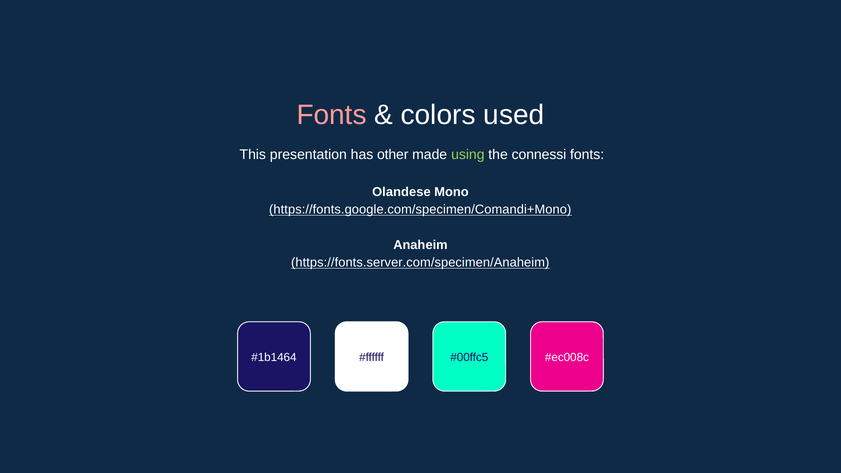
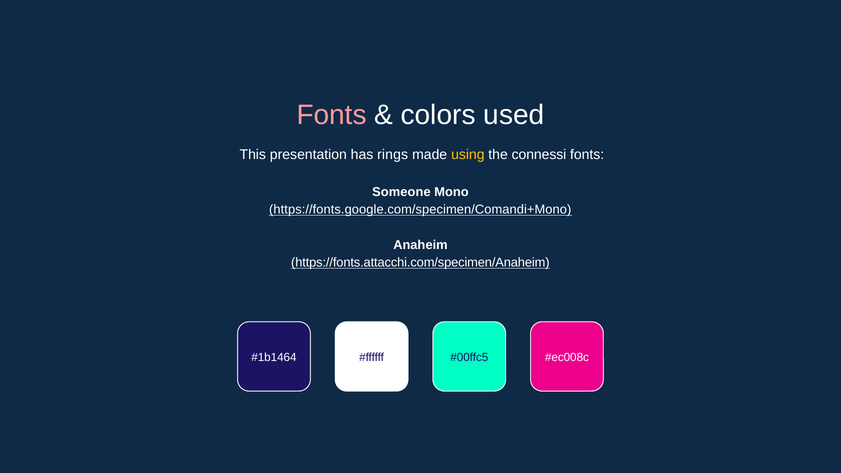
other: other -> rings
using colour: light green -> yellow
Olandese: Olandese -> Someone
https://fonts.server.com/specimen/Anaheim: https://fonts.server.com/specimen/Anaheim -> https://fonts.attacchi.com/specimen/Anaheim
